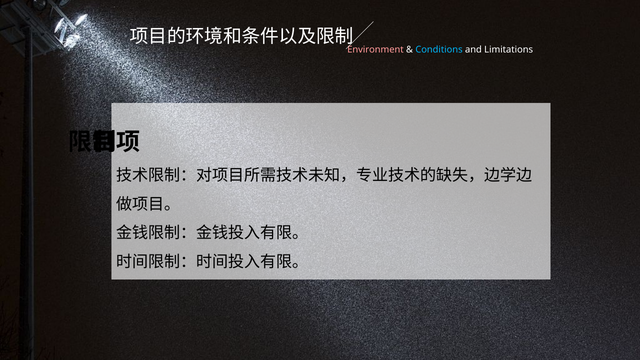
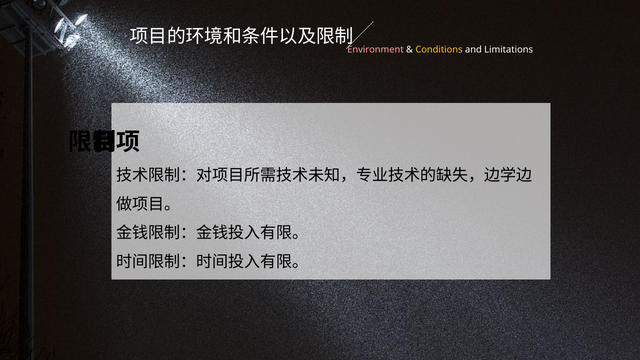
Conditions colour: light blue -> yellow
